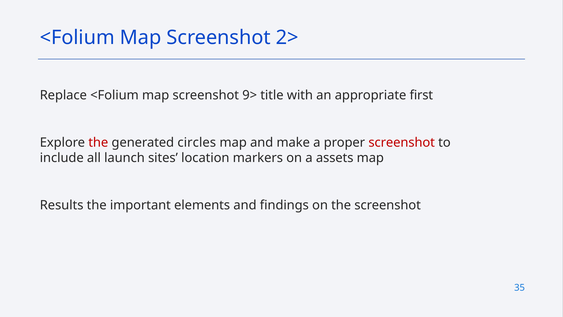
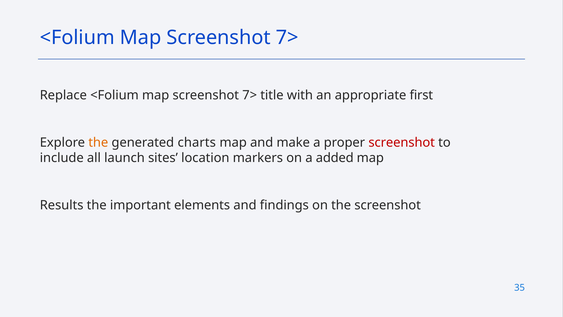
2> at (287, 38): 2> -> 7>
9> at (250, 95): 9> -> 7>
the at (98, 142) colour: red -> orange
circles: circles -> charts
assets: assets -> added
